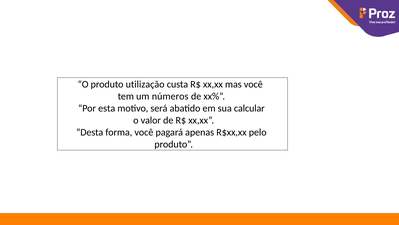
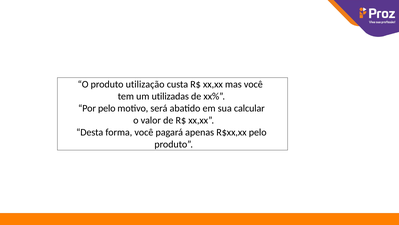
números: números -> utilizadas
Por esta: esta -> pelo
